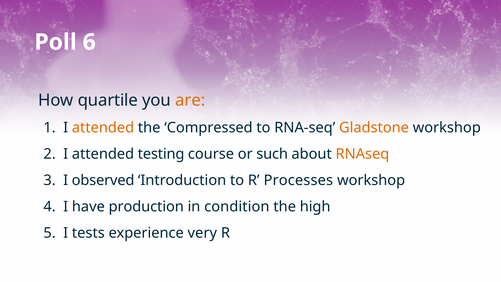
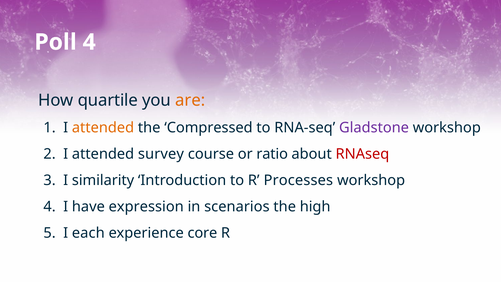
Poll 6: 6 -> 4
Gladstone colour: orange -> purple
testing: testing -> survey
such: such -> ratio
RNAseq colour: orange -> red
observed: observed -> similarity
production: production -> expression
condition: condition -> scenarios
tests: tests -> each
very: very -> core
